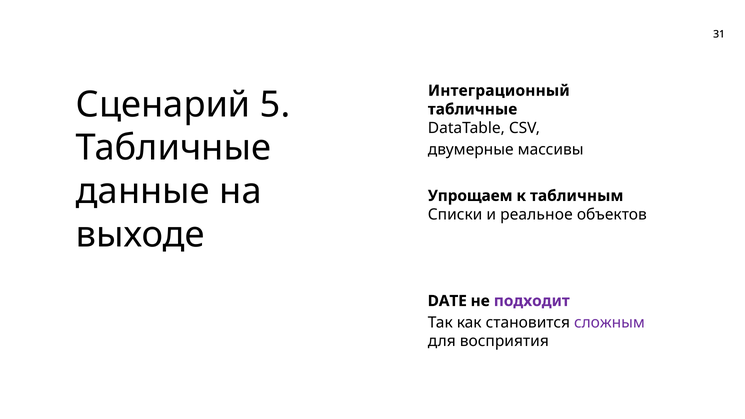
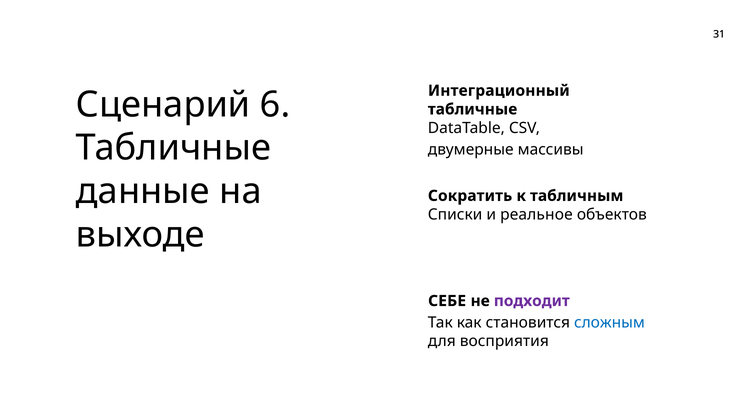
5: 5 -> 6
Упрощаем: Упрощаем -> Сократить
DATE: DATE -> СЕБЕ
сложным colour: purple -> blue
